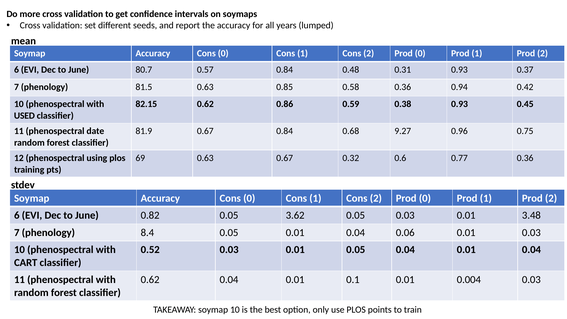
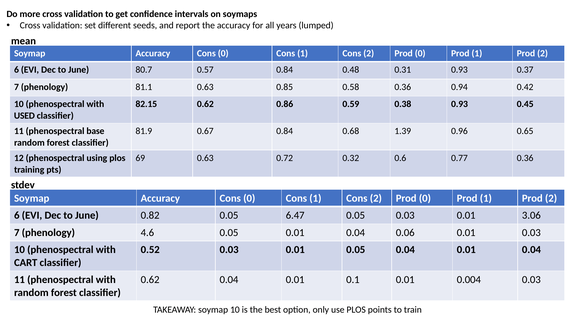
81.5: 81.5 -> 81.1
date: date -> base
9.27: 9.27 -> 1.39
0.75: 0.75 -> 0.65
0.63 0.67: 0.67 -> 0.72
3.62: 3.62 -> 6.47
3.48: 3.48 -> 3.06
8.4: 8.4 -> 4.6
